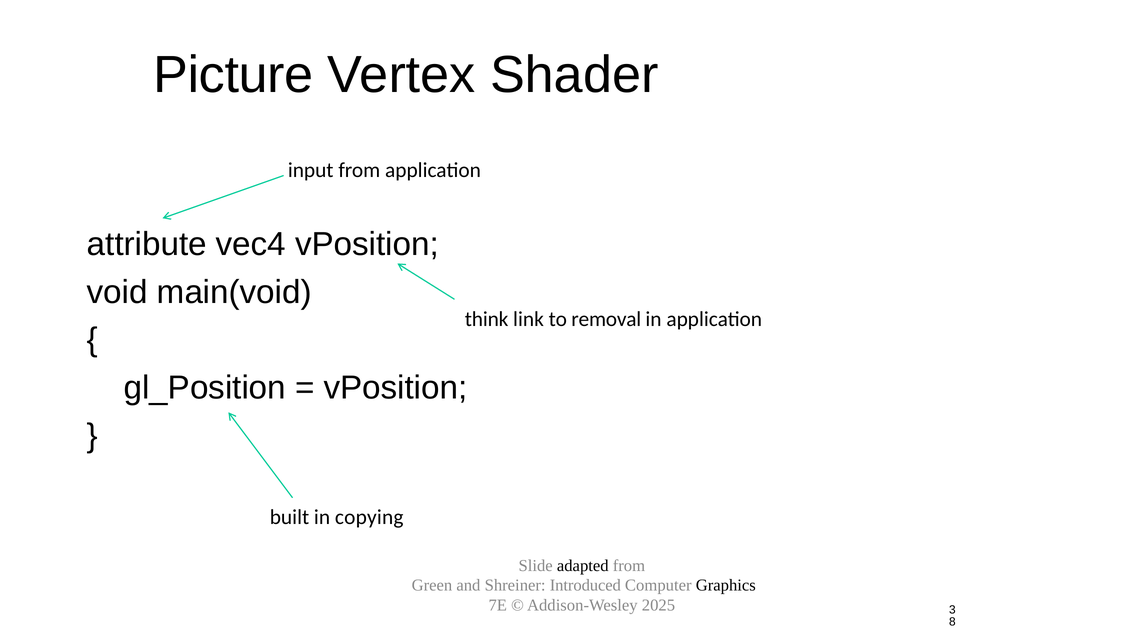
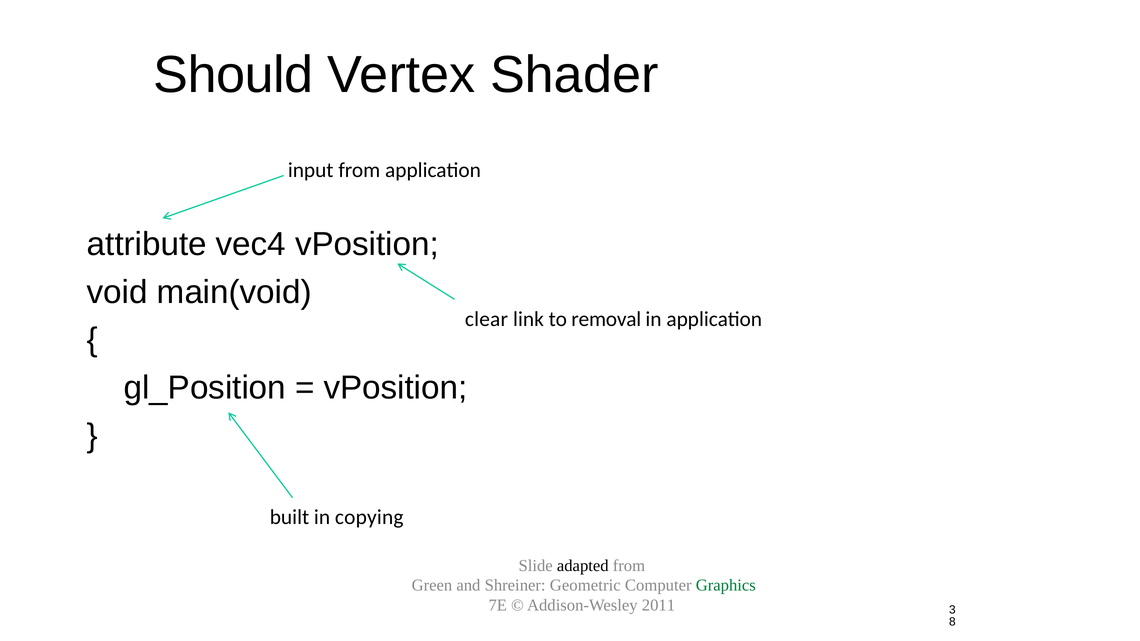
Picture: Picture -> Should
think: think -> clear
Introduced: Introduced -> Geometric
Graphics colour: black -> green
2025: 2025 -> 2011
